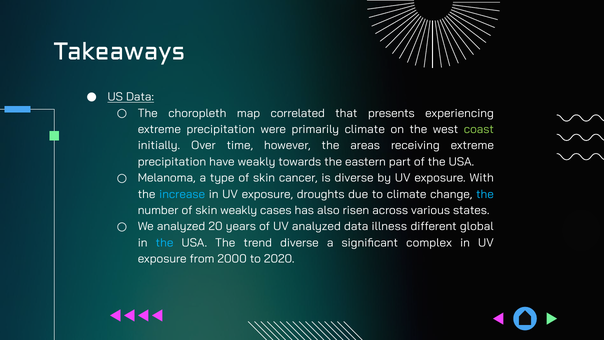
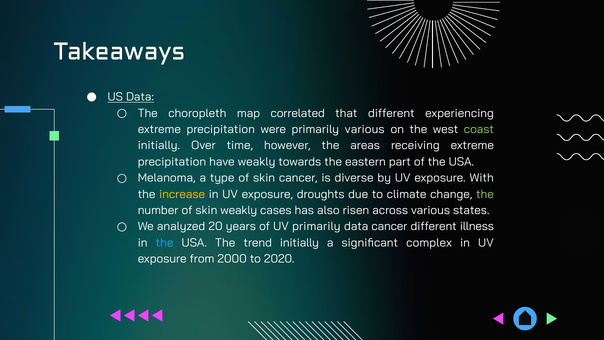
that presents: presents -> different
primarily climate: climate -> various
increase colour: light blue -> yellow
the at (485, 194) colour: light blue -> light green
UV analyzed: analyzed -> primarily
data illness: illness -> cancer
global: global -> illness
trend diverse: diverse -> initially
